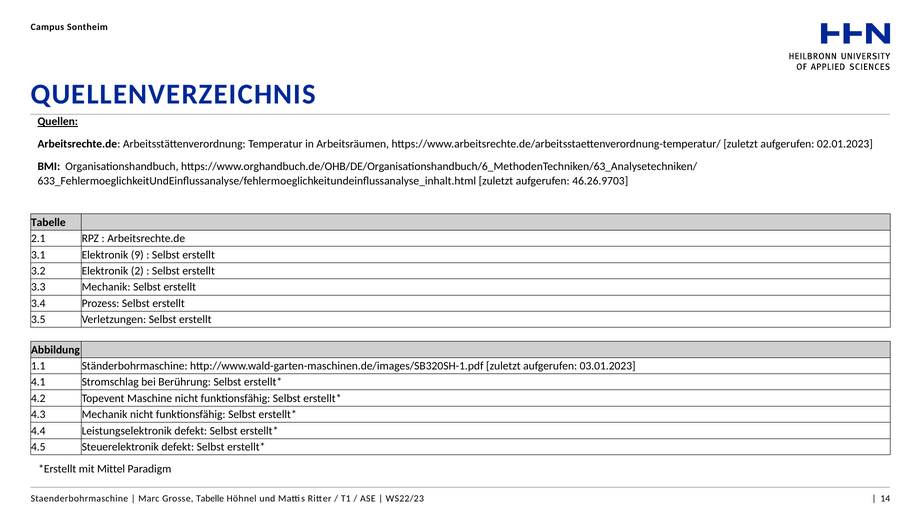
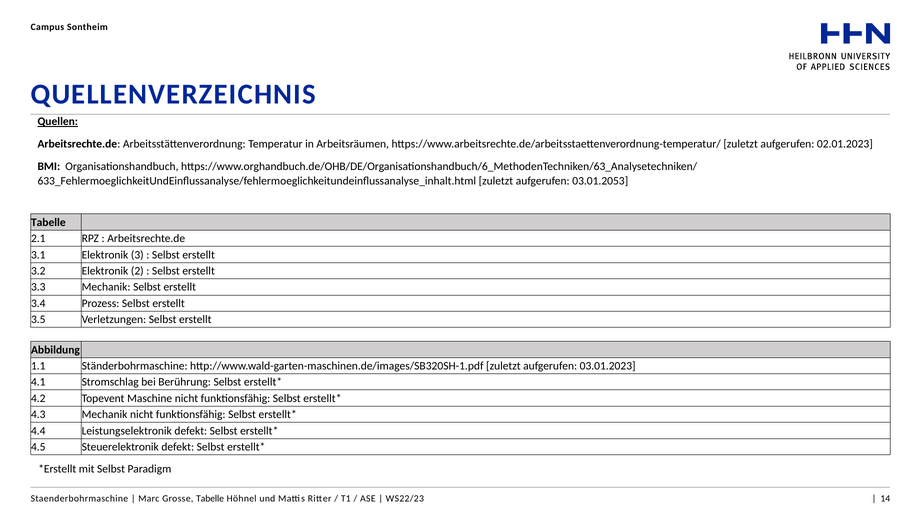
46.26.9703: 46.26.9703 -> 03.01.2053
9: 9 -> 3
mit Mittel: Mittel -> Selbst
